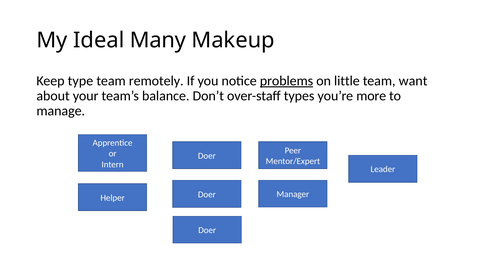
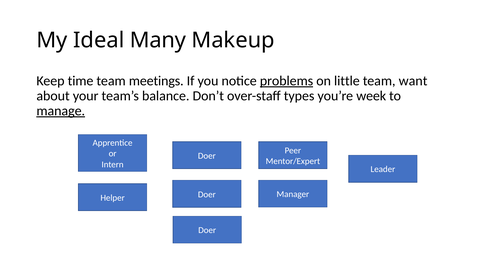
type: type -> time
remotely: remotely -> meetings
more: more -> week
manage underline: none -> present
